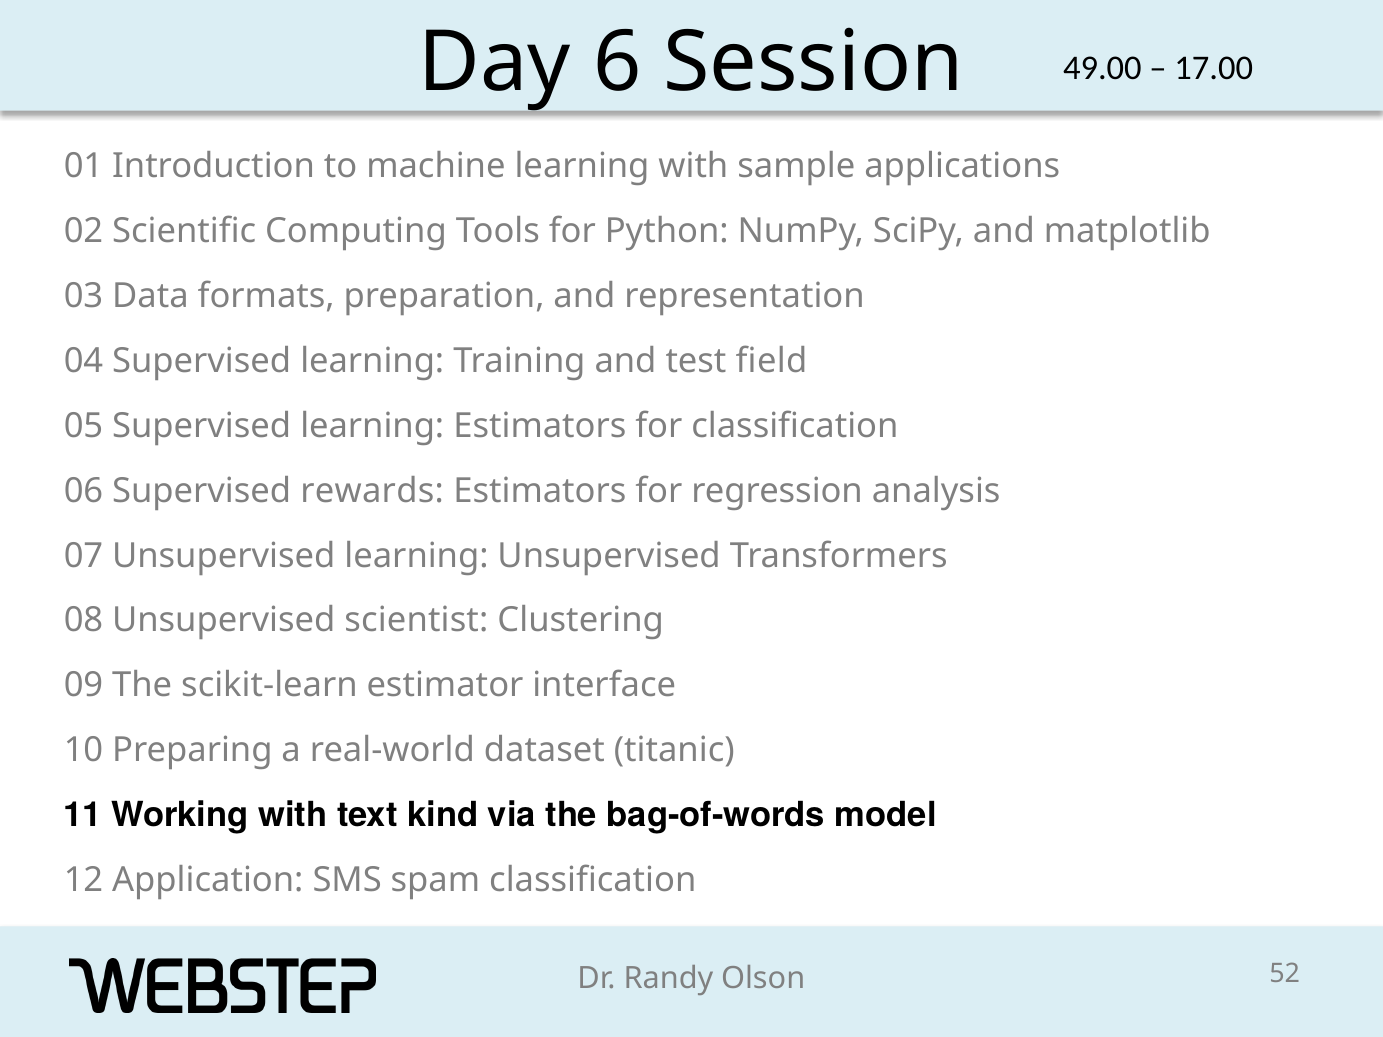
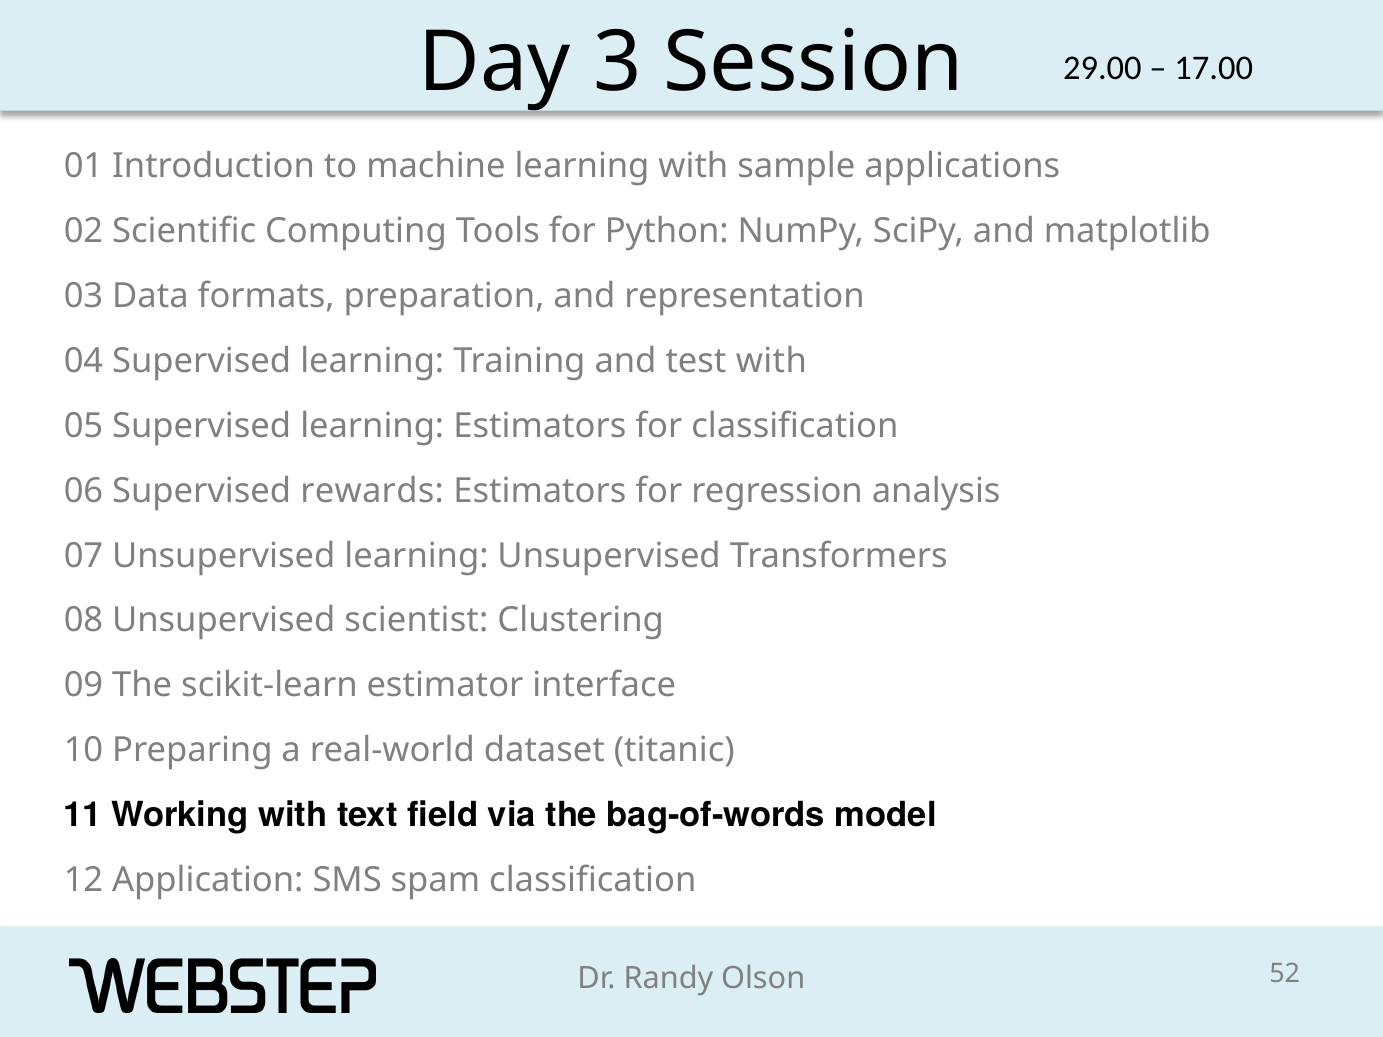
6: 6 -> 3
49.00: 49.00 -> 29.00
test field: field -> with
kind: kind -> field
